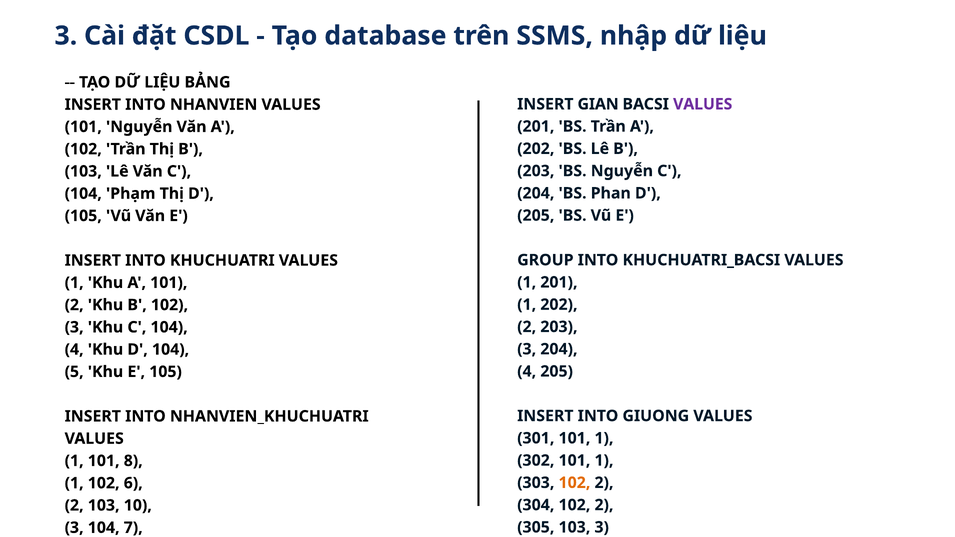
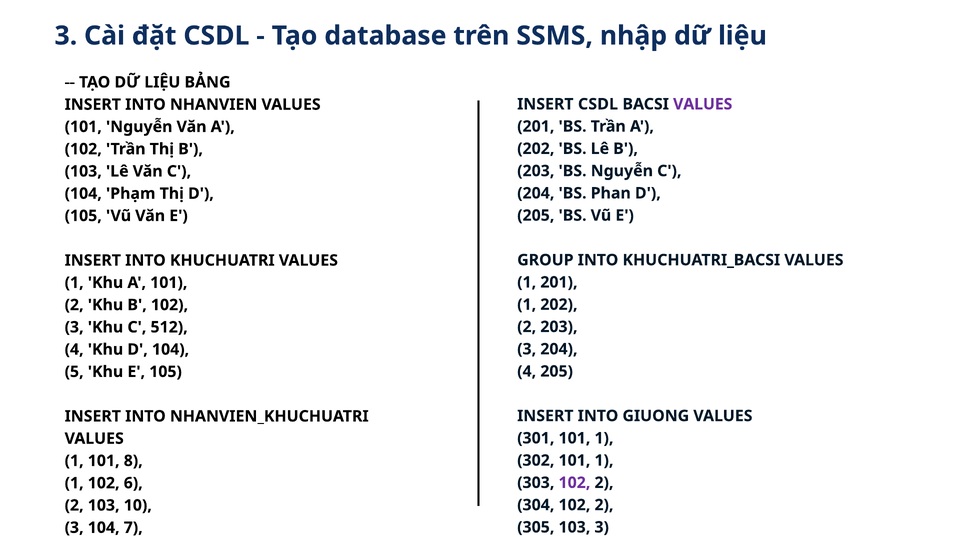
INSERT GIAN: GIAN -> CSDL
Khu C 104: 104 -> 512
102 at (574, 483) colour: orange -> purple
